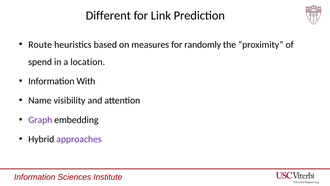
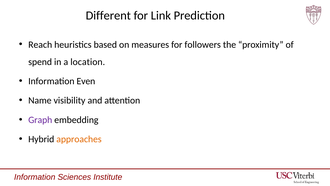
Route: Route -> Reach
randomly: randomly -> followers
With: With -> Even
approaches colour: purple -> orange
